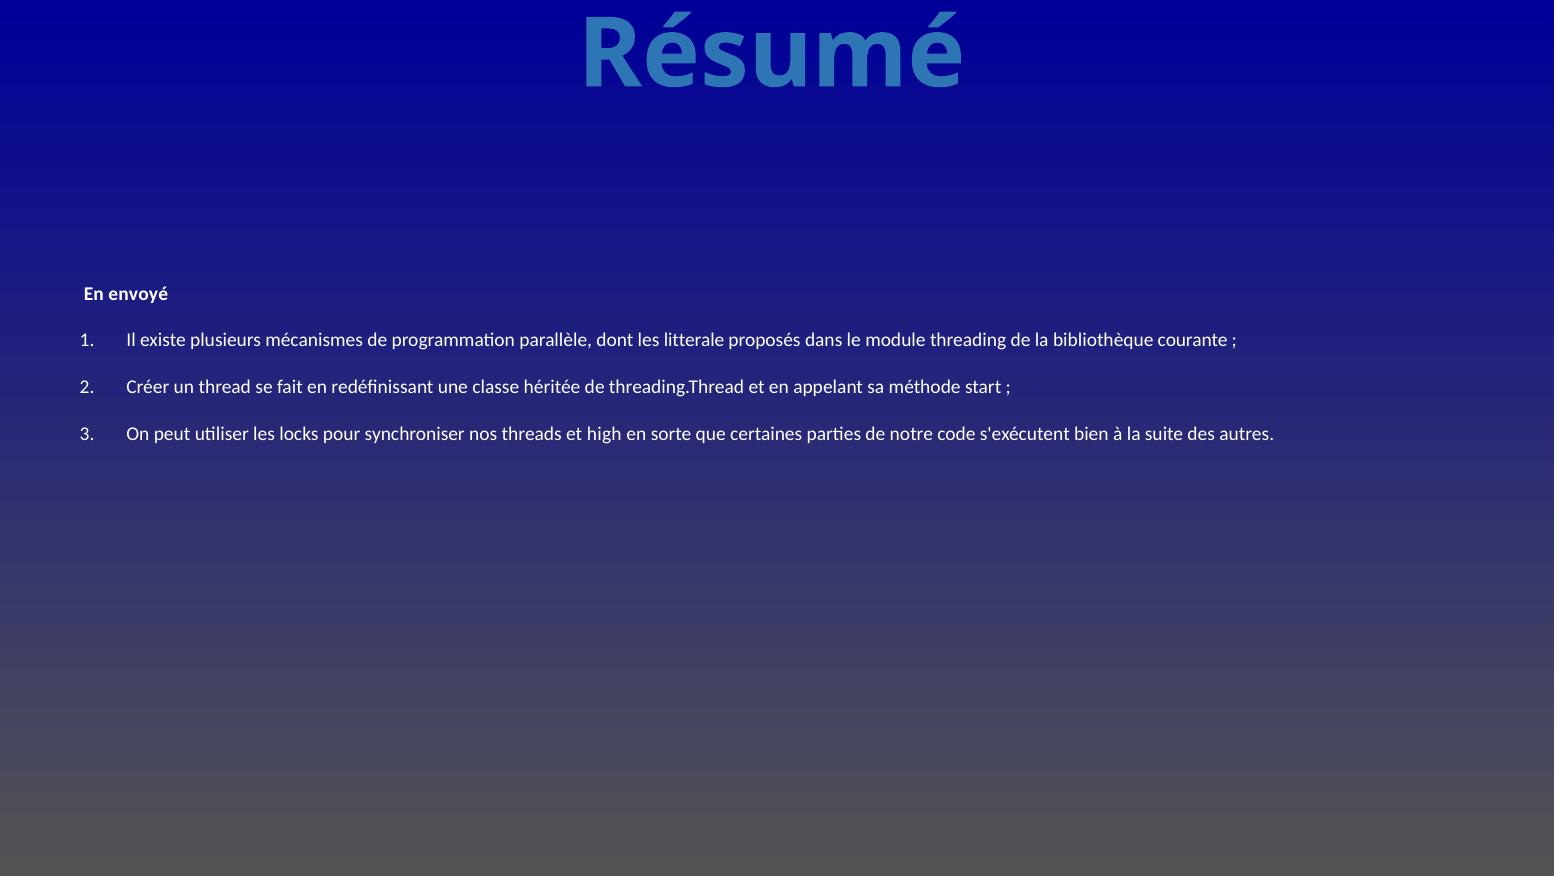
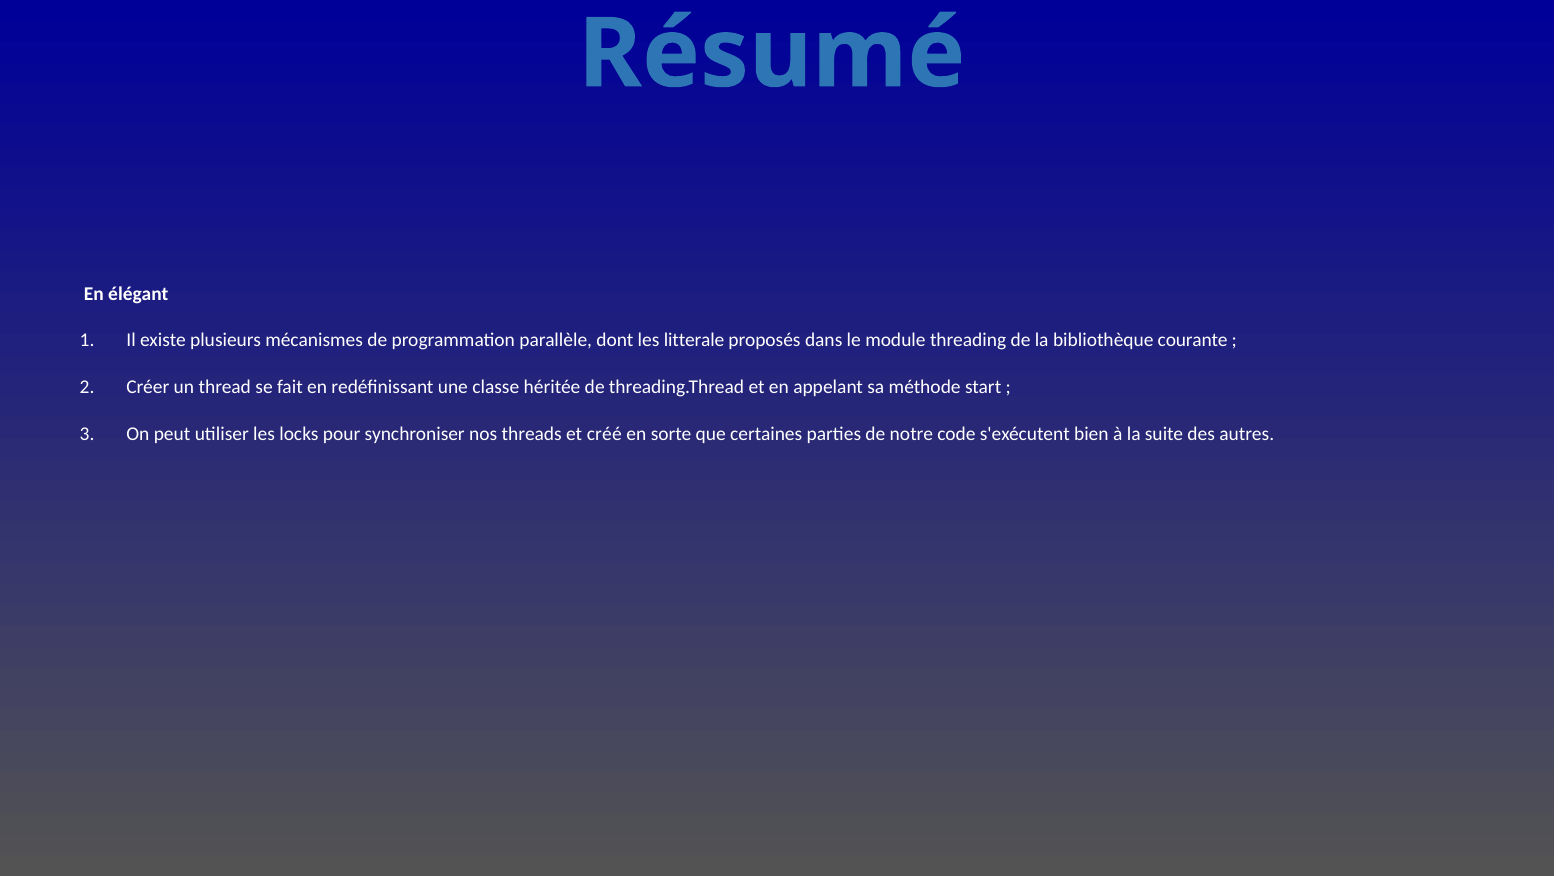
envoyé: envoyé -> élégant
high: high -> créé
